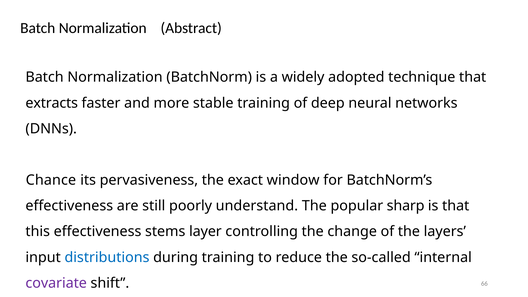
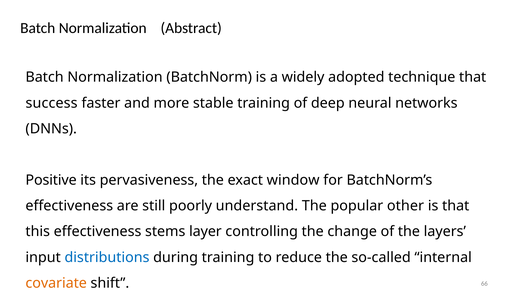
extracts: extracts -> success
Chance: Chance -> Positive
sharp: sharp -> other
covariate colour: purple -> orange
